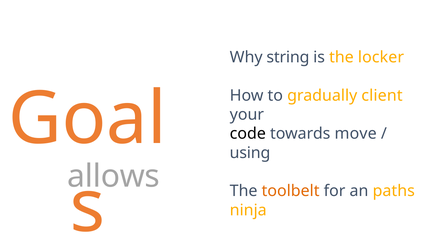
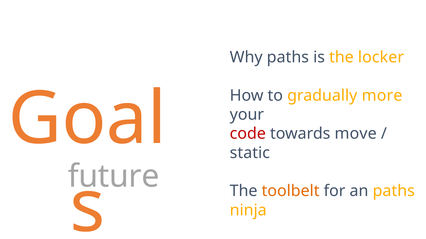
Why string: string -> paths
client: client -> more
code colour: black -> red
using: using -> static
allows: allows -> future
